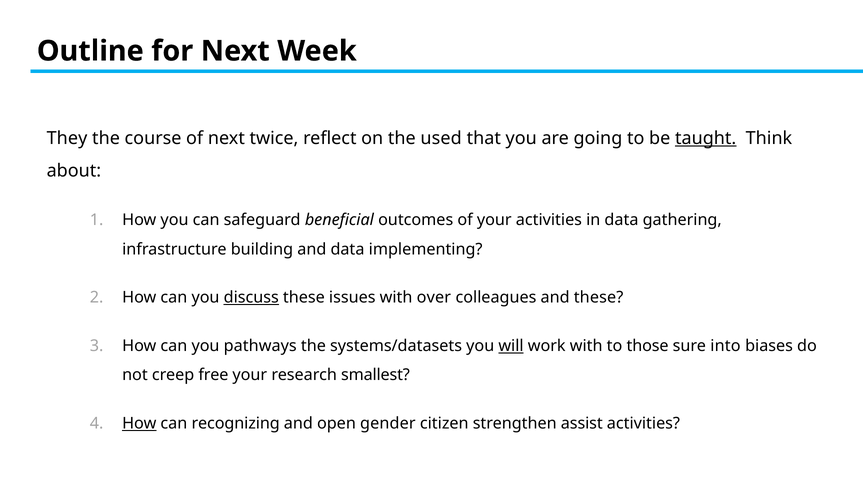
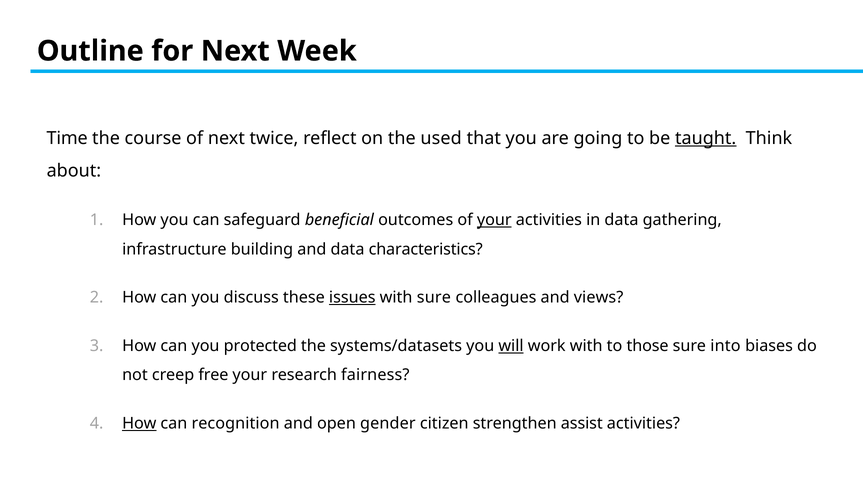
They: They -> Time
your at (494, 220) underline: none -> present
implementing: implementing -> characteristics
discuss underline: present -> none
issues underline: none -> present
with over: over -> sure
and these: these -> views
pathways: pathways -> protected
smallest: smallest -> fairness
recognizing: recognizing -> recognition
